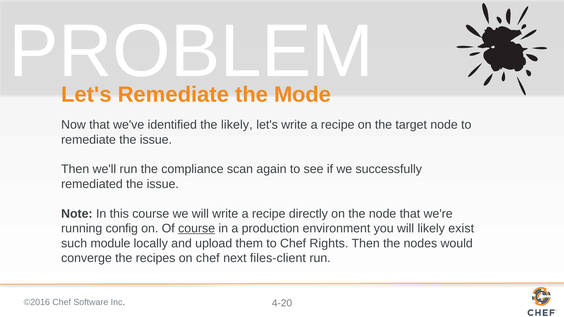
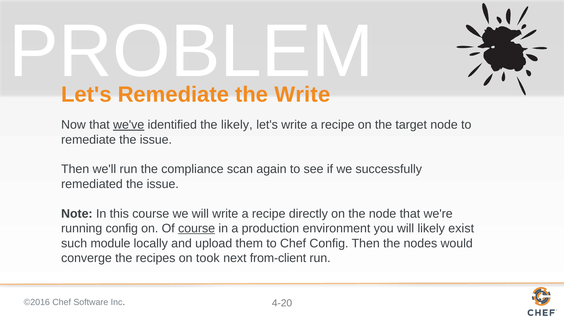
the Mode: Mode -> Write
we've underline: none -> present
Chef Rights: Rights -> Config
on chef: chef -> took
files-client: files-client -> from-client
